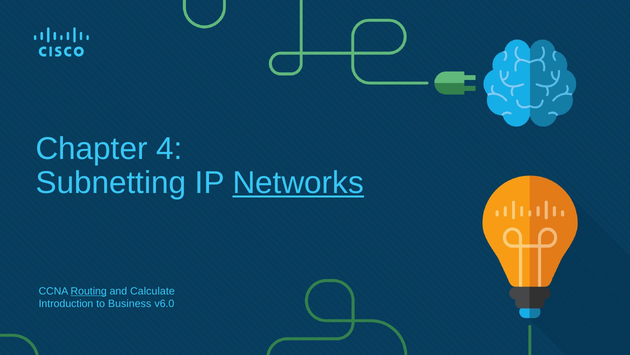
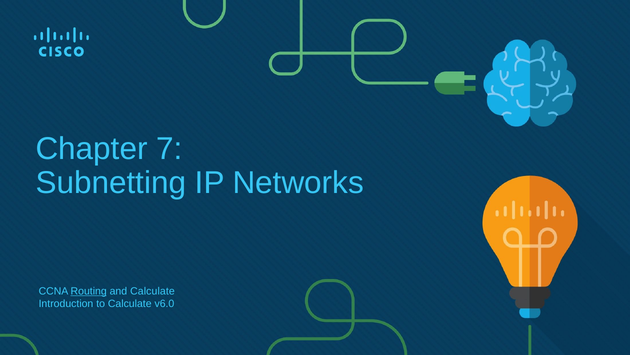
4: 4 -> 7
Networks underline: present -> none
to Business: Business -> Calculate
